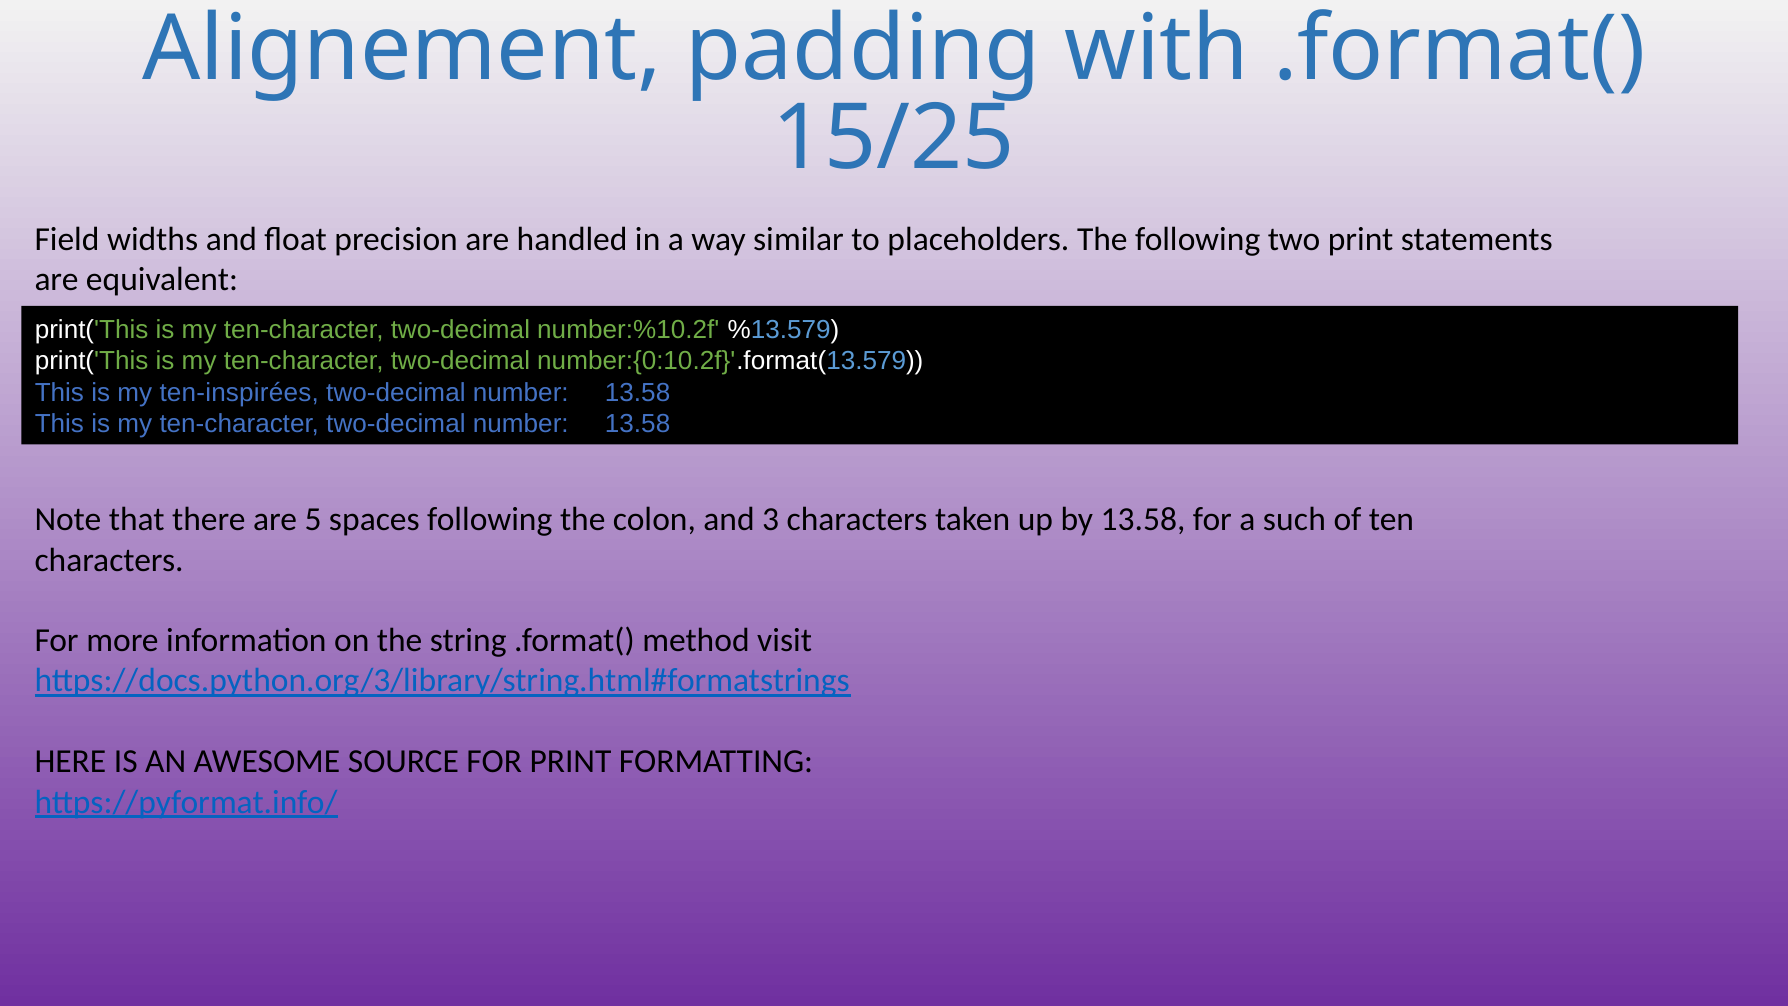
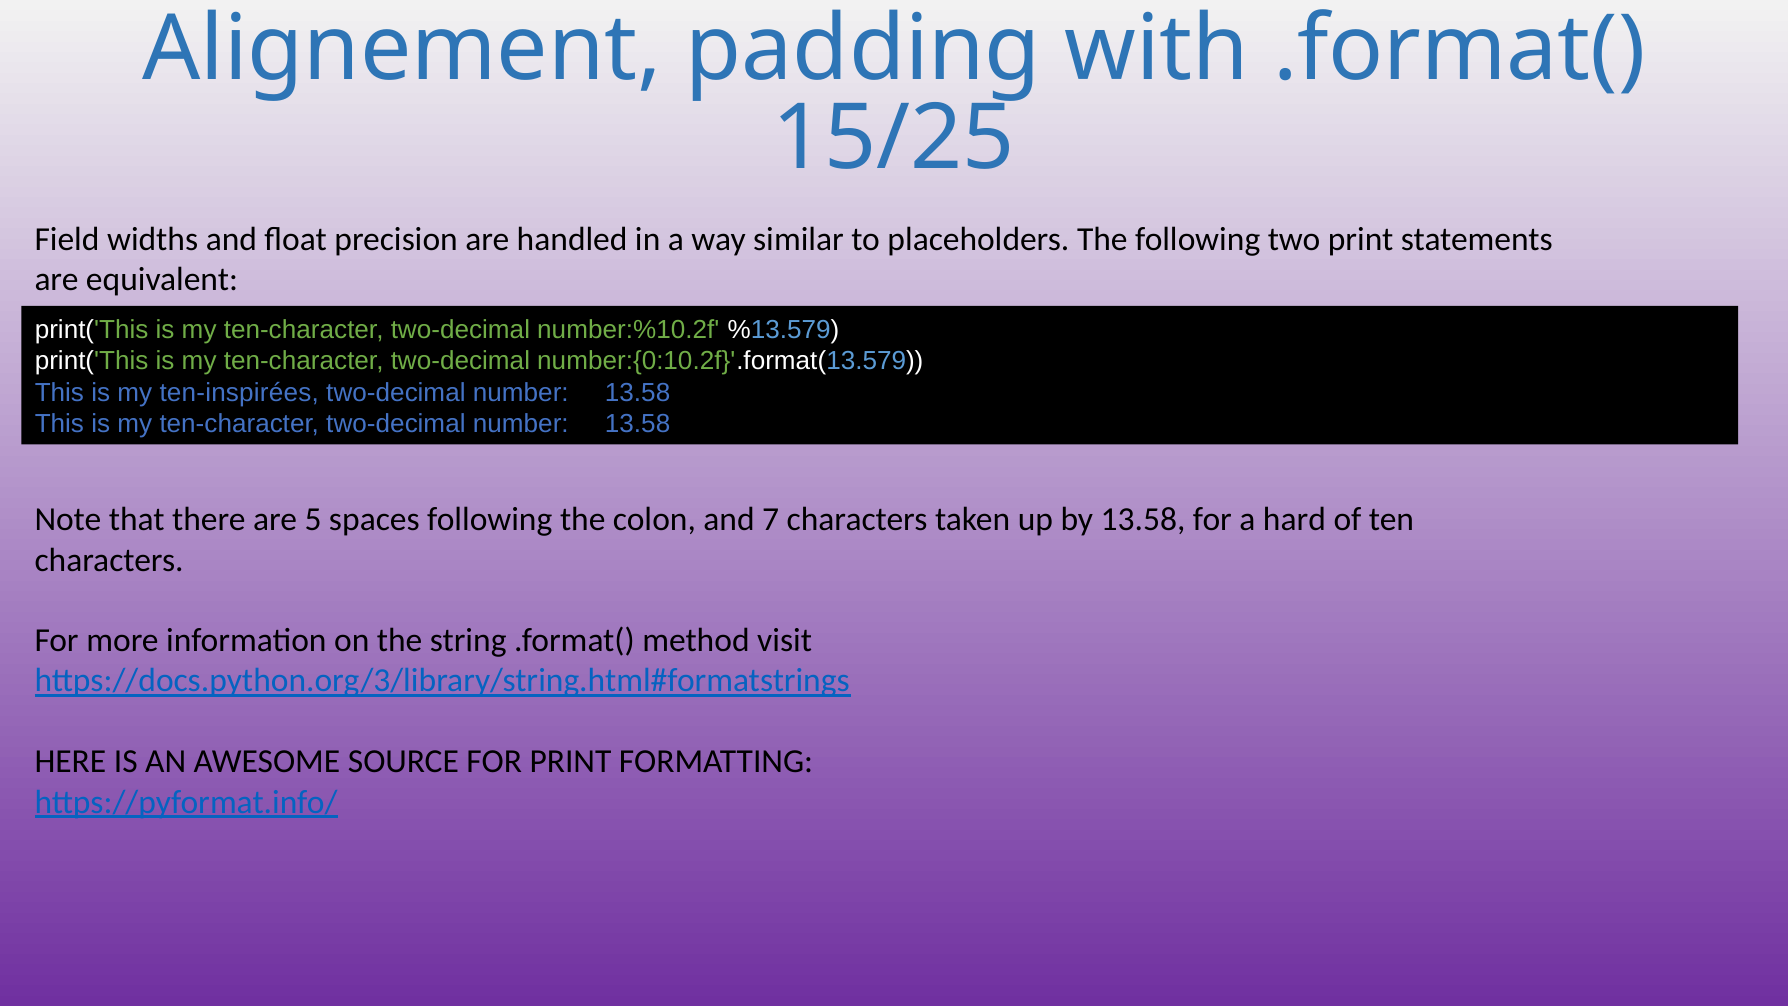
3: 3 -> 7
such: such -> hard
